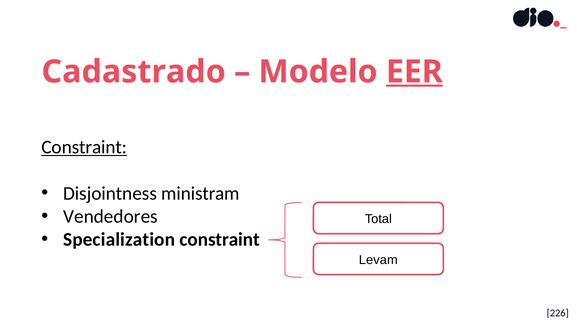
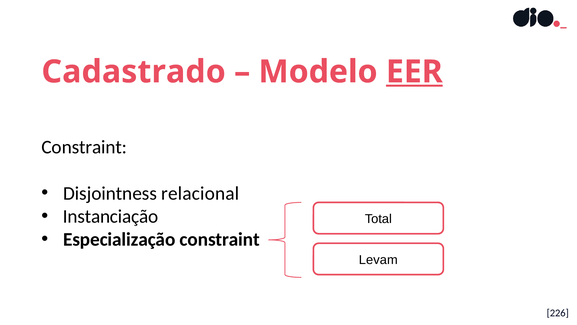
Constraint at (84, 147) underline: present -> none
ministram: ministram -> relacional
Vendedores: Vendedores -> Instanciação
Specialization: Specialization -> Especialização
